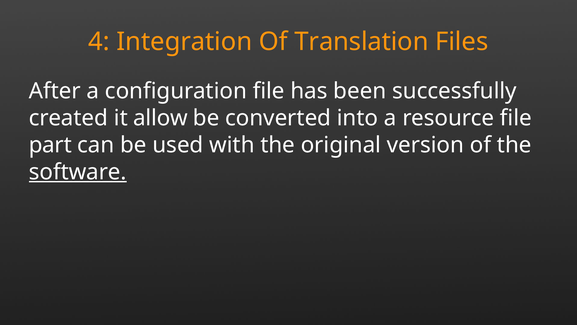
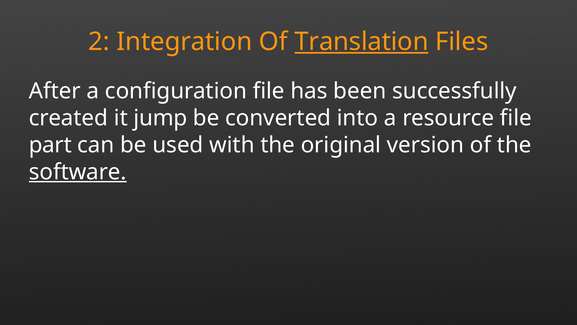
4: 4 -> 2
Translation underline: none -> present
allow: allow -> jump
